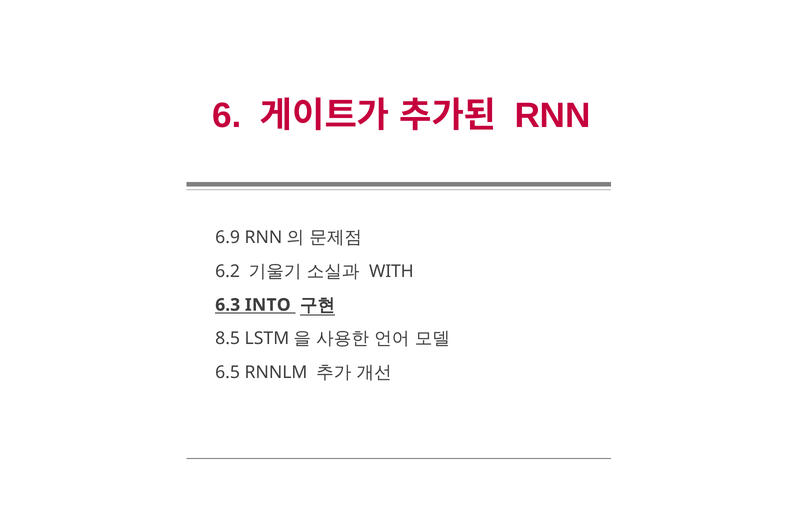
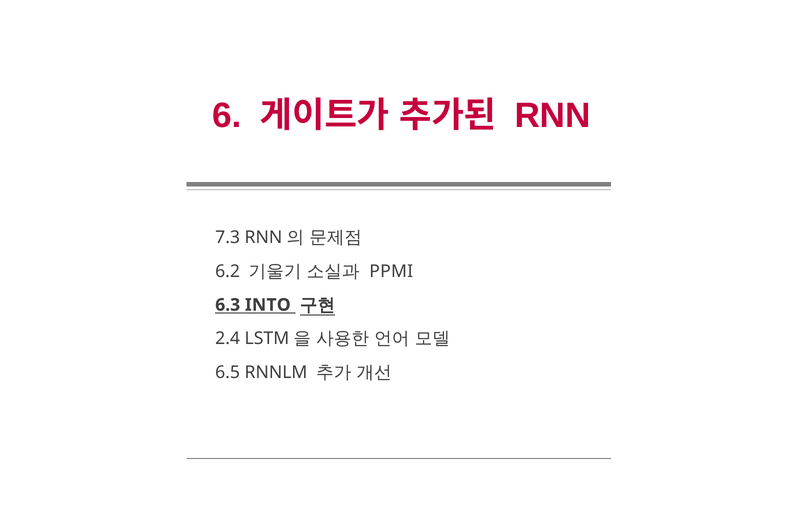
6.9: 6.9 -> 7.3
WITH: WITH -> PPMI
8.5: 8.5 -> 2.4
